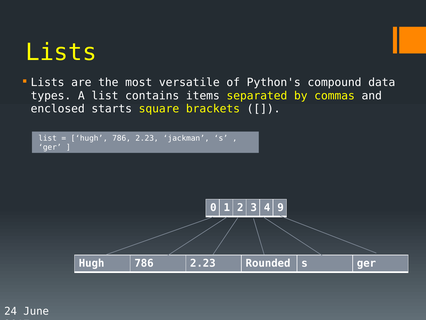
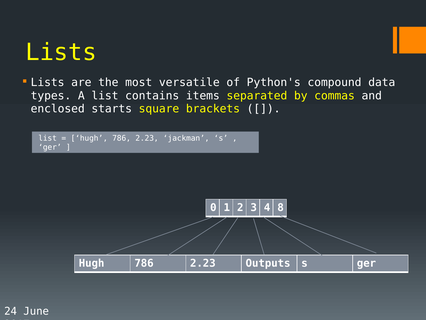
9: 9 -> 8
Rounded: Rounded -> Outputs
